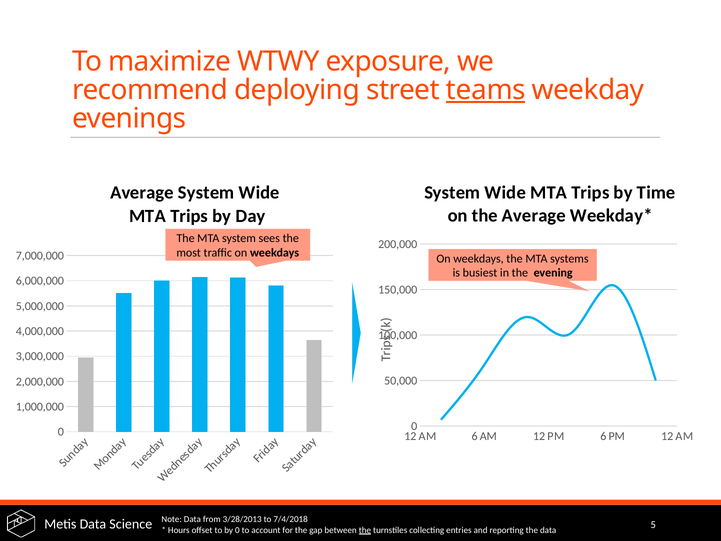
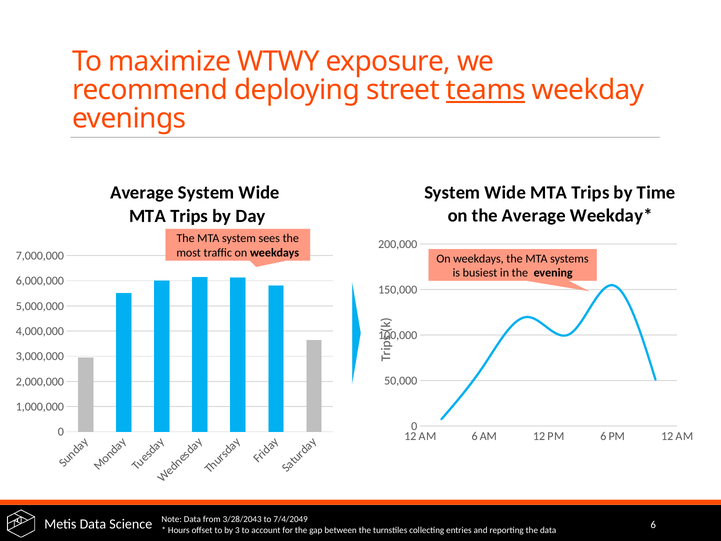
3/28/2013: 3/28/2013 -> 3/28/2043
7/4/2018: 7/4/2018 -> 7/4/2049
5 at (653, 524): 5 -> 6
by 0: 0 -> 3
the at (365, 530) underline: present -> none
